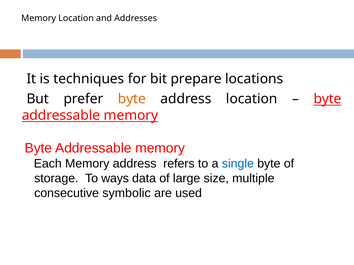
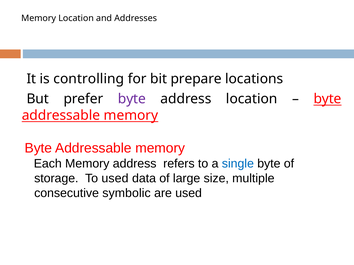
techniques: techniques -> controlling
byte at (132, 99) colour: orange -> purple
To ways: ways -> used
